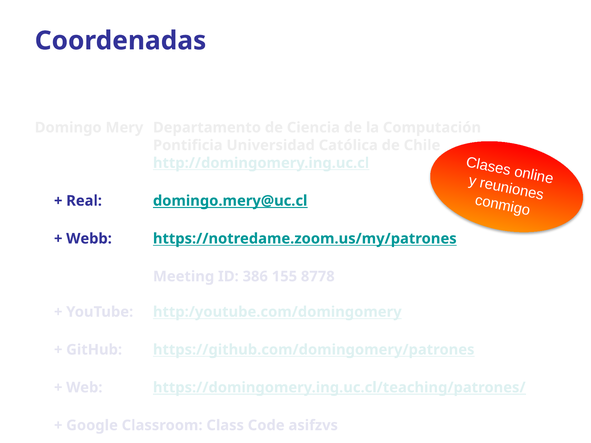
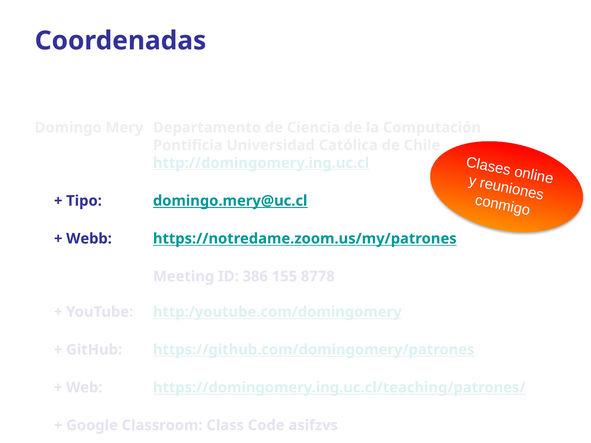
Real: Real -> Tipo
